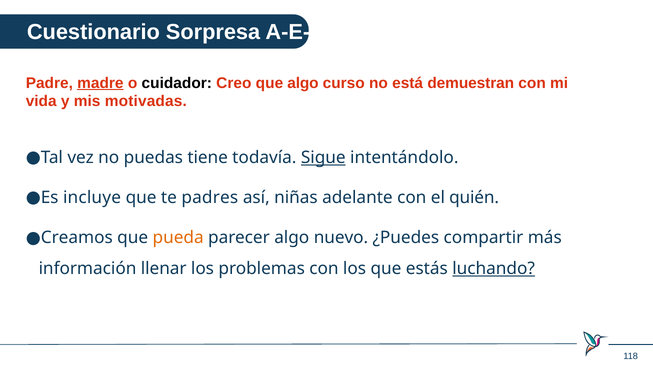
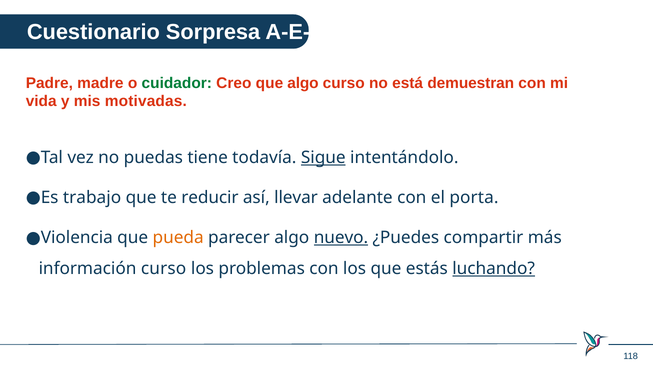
madre underline: present -> none
cuidador colour: black -> green
incluye: incluye -> trabajo
padres: padres -> reducir
niñas: niñas -> llevar
quién: quién -> porta
Creamos: Creamos -> Violencia
nuevo underline: none -> present
información llenar: llenar -> curso
